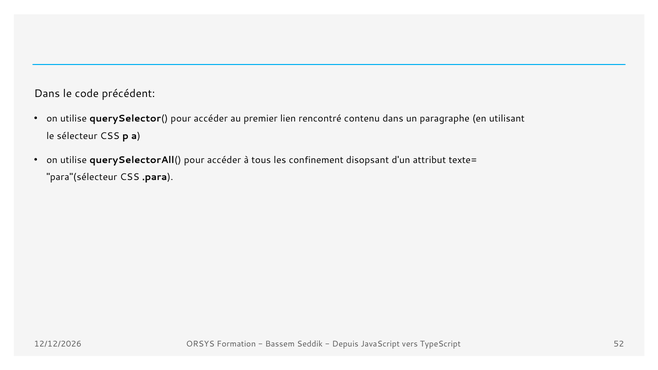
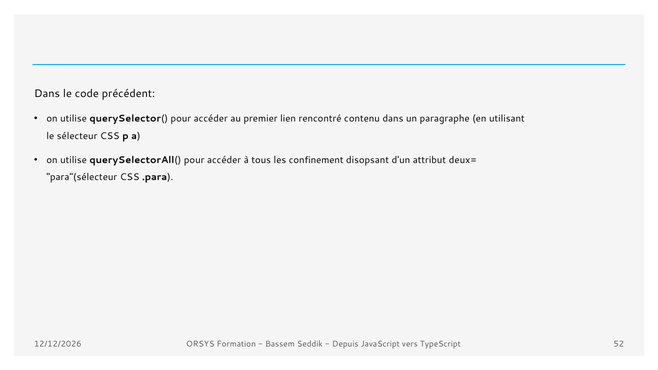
texte=: texte= -> deux=
